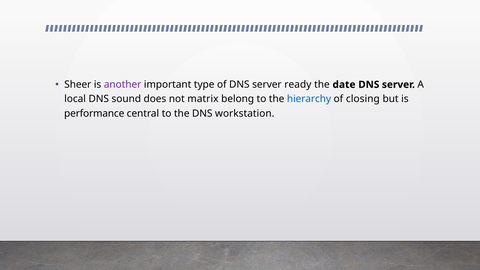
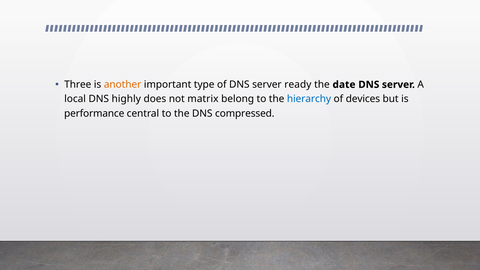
Sheer: Sheer -> Three
another colour: purple -> orange
sound: sound -> highly
closing: closing -> devices
workstation: workstation -> compressed
